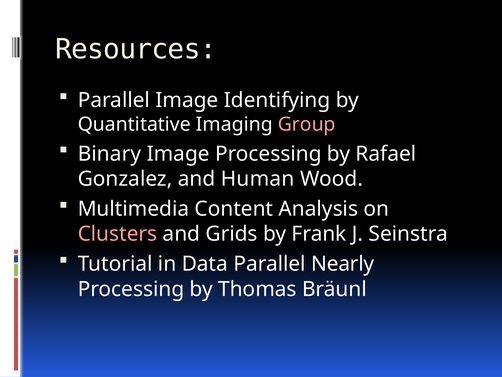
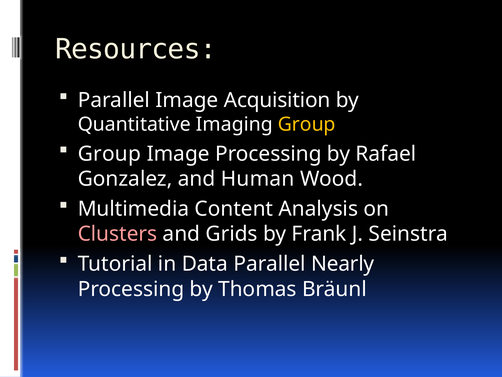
Identifying: Identifying -> Acquisition
Group at (307, 124) colour: pink -> yellow
Binary at (109, 154): Binary -> Group
